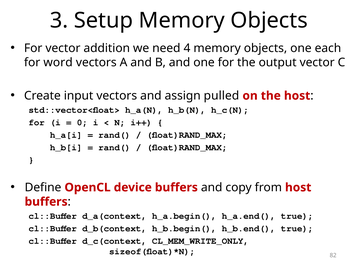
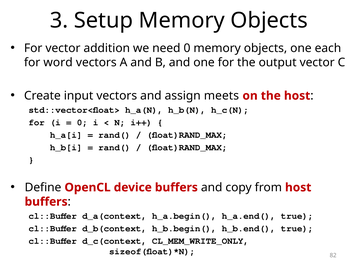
need 4: 4 -> 0
pulled: pulled -> meets
